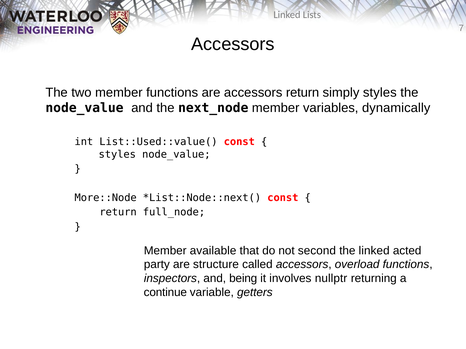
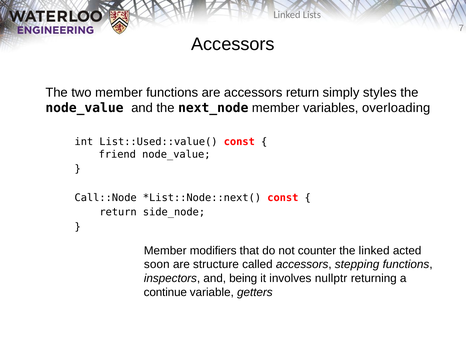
dynamically: dynamically -> overloading
styles at (117, 155): styles -> friend
More::Node: More::Node -> Call::Node
full_node: full_node -> side_node
available: available -> modifiers
second: second -> counter
party: party -> soon
overload: overload -> stepping
